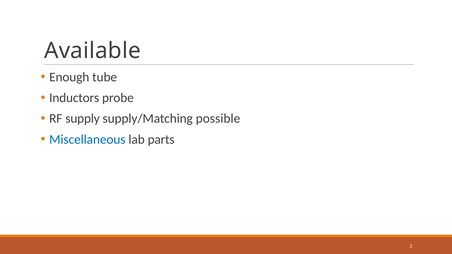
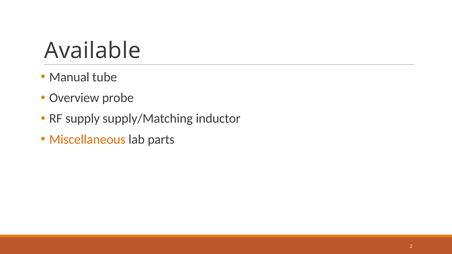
Enough: Enough -> Manual
Inductors: Inductors -> Overview
possible: possible -> inductor
Miscellaneous colour: blue -> orange
